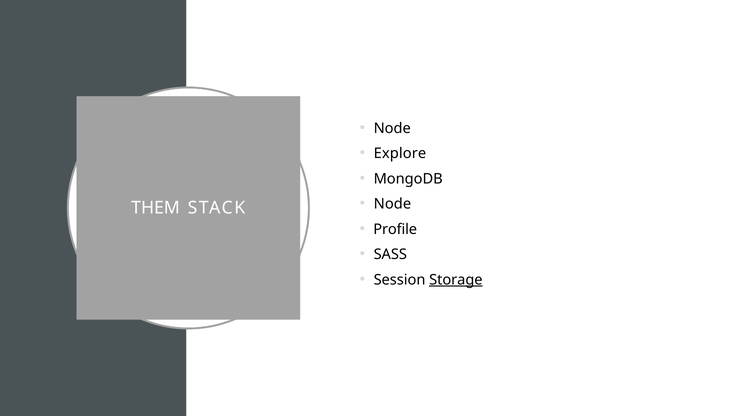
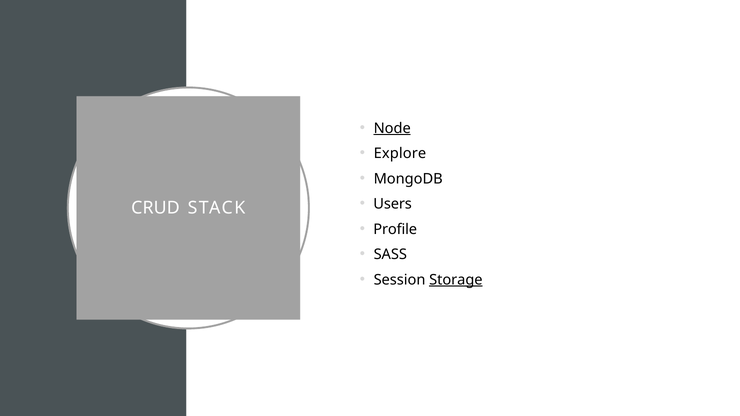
Node at (392, 128) underline: none -> present
Node at (392, 204): Node -> Users
THEM: THEM -> CRUD
